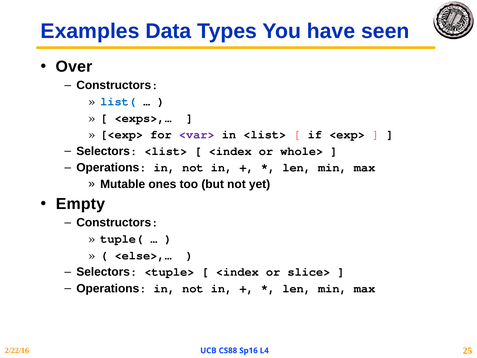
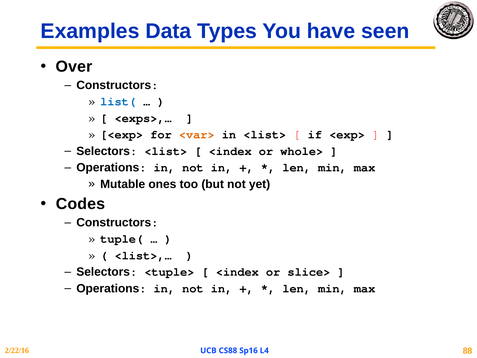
<var> colour: purple -> orange
Empty: Empty -> Codes
<else>,…: <else>,… -> <list>,…
25: 25 -> 88
